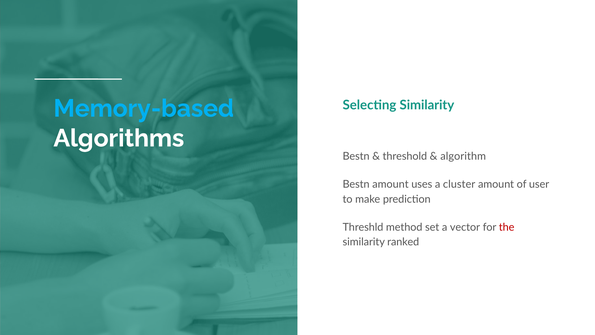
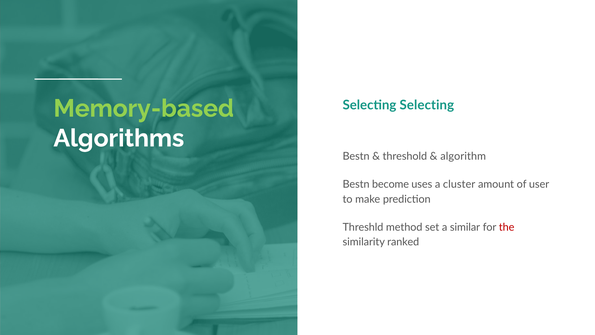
Memory-based colour: light blue -> light green
Selecting Similarity: Similarity -> Selecting
Bestn amount: amount -> become
vector: vector -> similar
